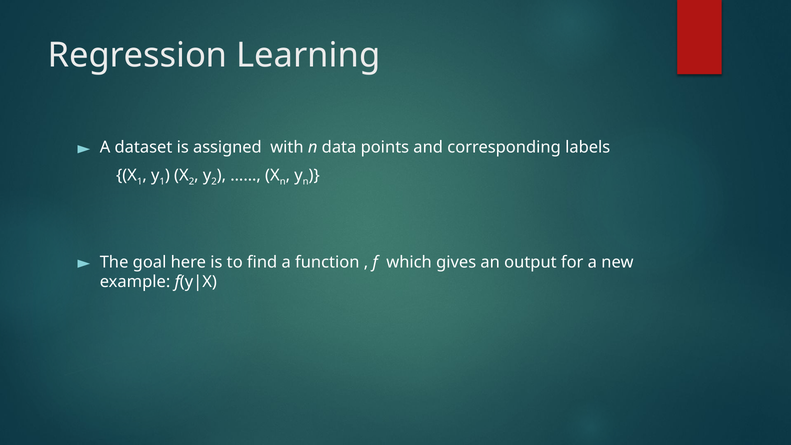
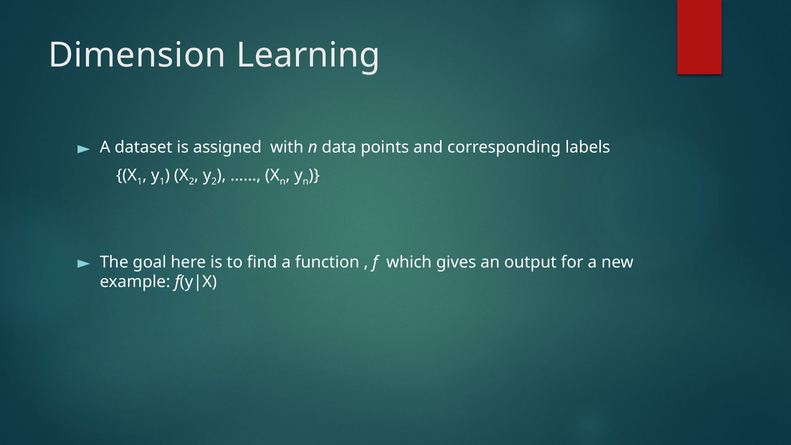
Regression: Regression -> Dimension
